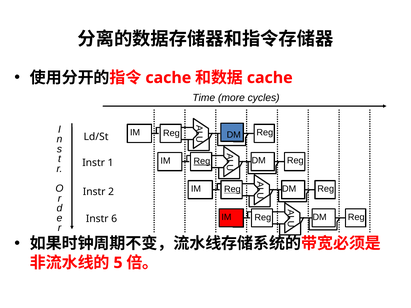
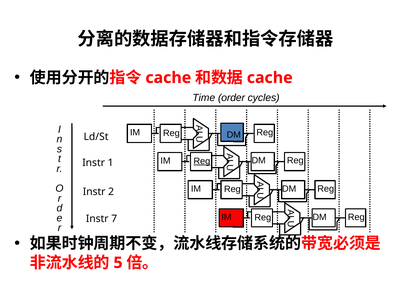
more: more -> order
Reg at (232, 189) underline: present -> none
6: 6 -> 7
